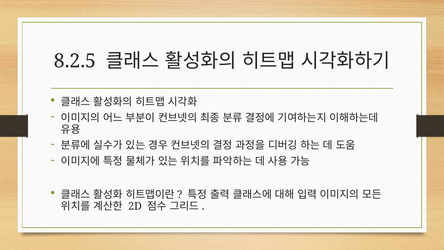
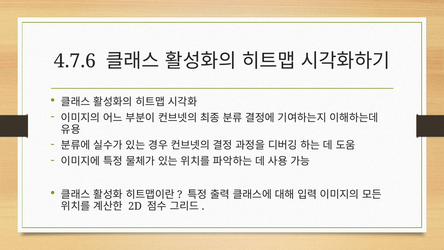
8.2.5: 8.2.5 -> 4.7.6
